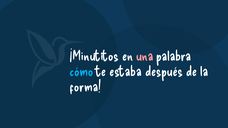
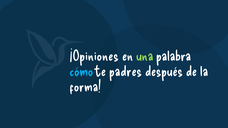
¡Minutitos: ¡Minutitos -> ¡Opiniones
una colour: pink -> light green
estaba: estaba -> padres
